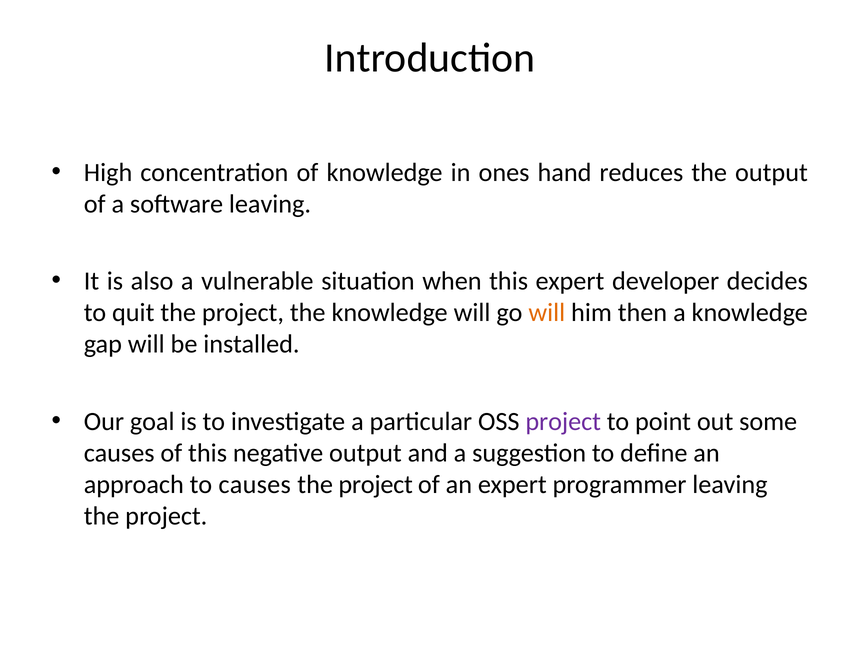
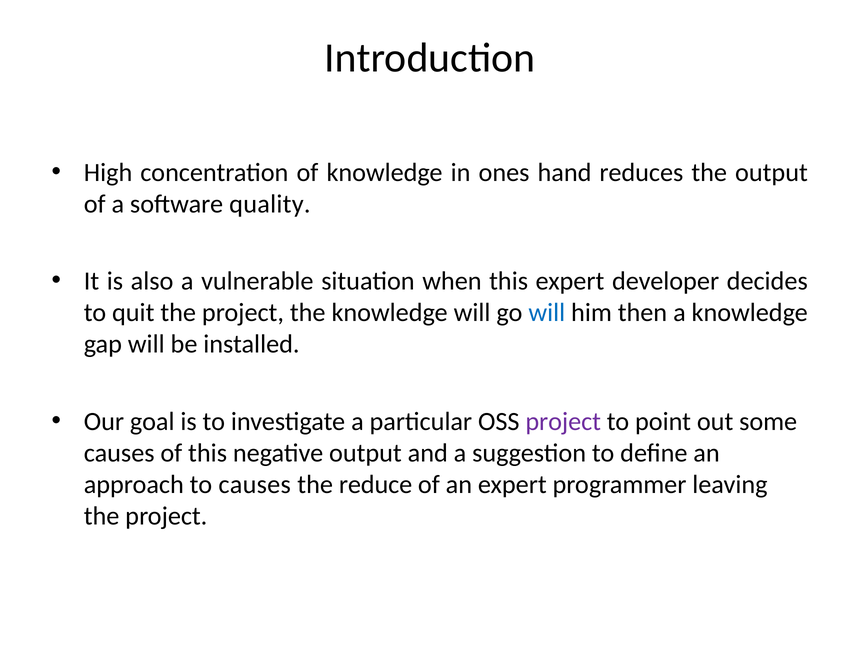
software leaving: leaving -> quality
will at (547, 312) colour: orange -> blue
project at (376, 485): project -> reduce
